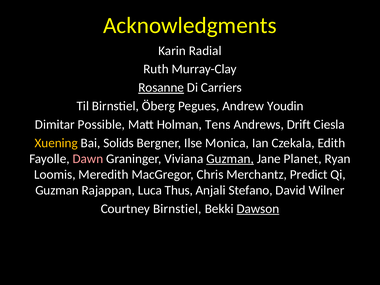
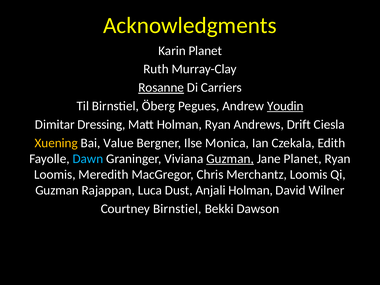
Karin Radial: Radial -> Planet
Youdin underline: none -> present
Possible: Possible -> Dressing
Holman Tens: Tens -> Ryan
Solids: Solids -> Value
Dawn colour: pink -> light blue
Merchantz Predict: Predict -> Loomis
Thus: Thus -> Dust
Anjali Stefano: Stefano -> Holman
Dawson underline: present -> none
